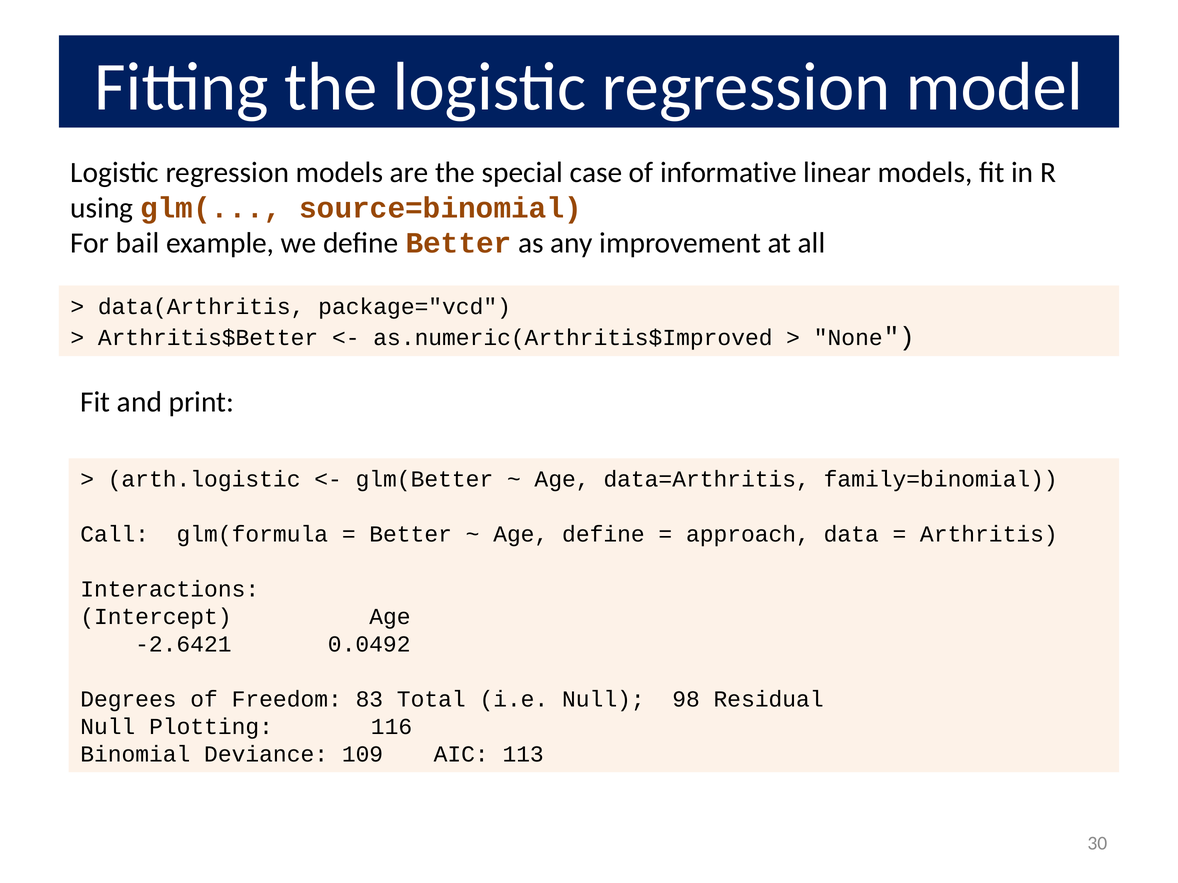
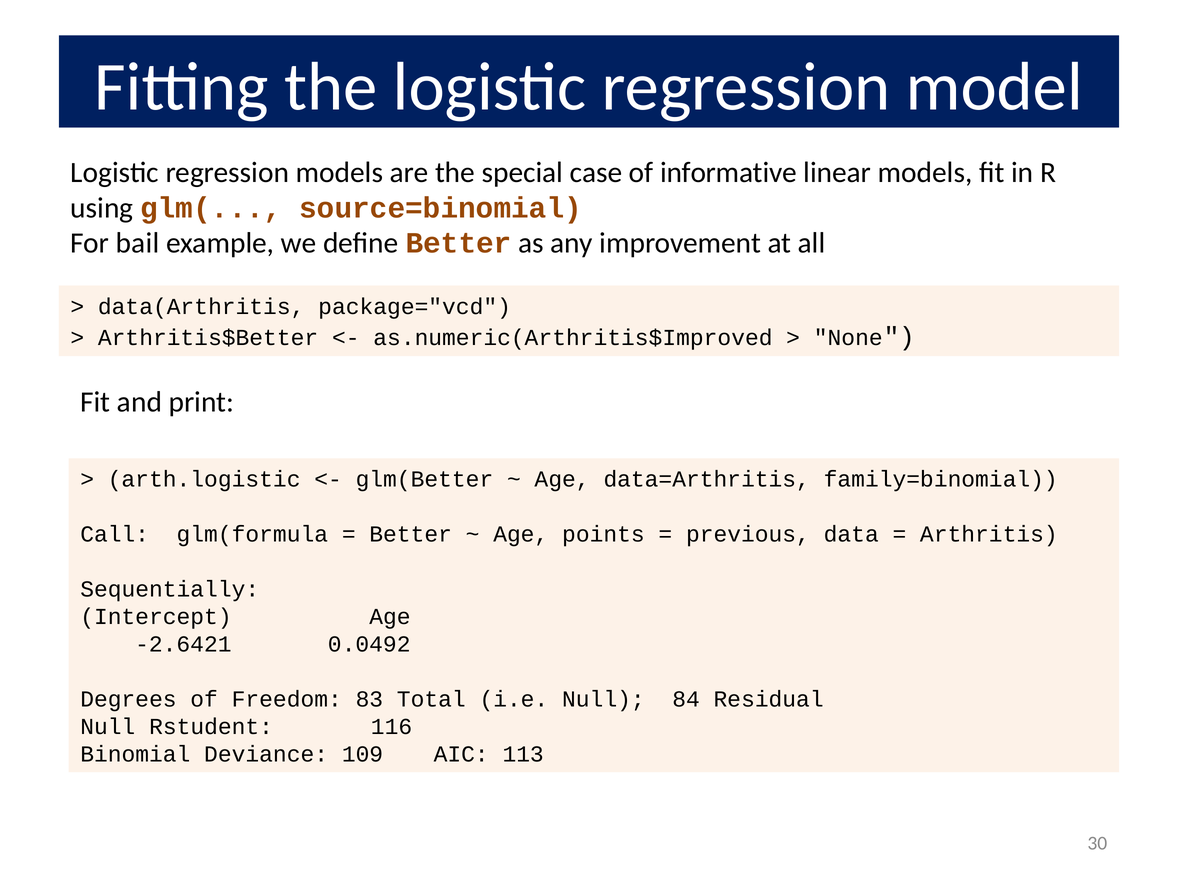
Age define: define -> points
approach: approach -> previous
Interactions: Interactions -> Sequentially
98: 98 -> 84
Plotting: Plotting -> Rstudent
